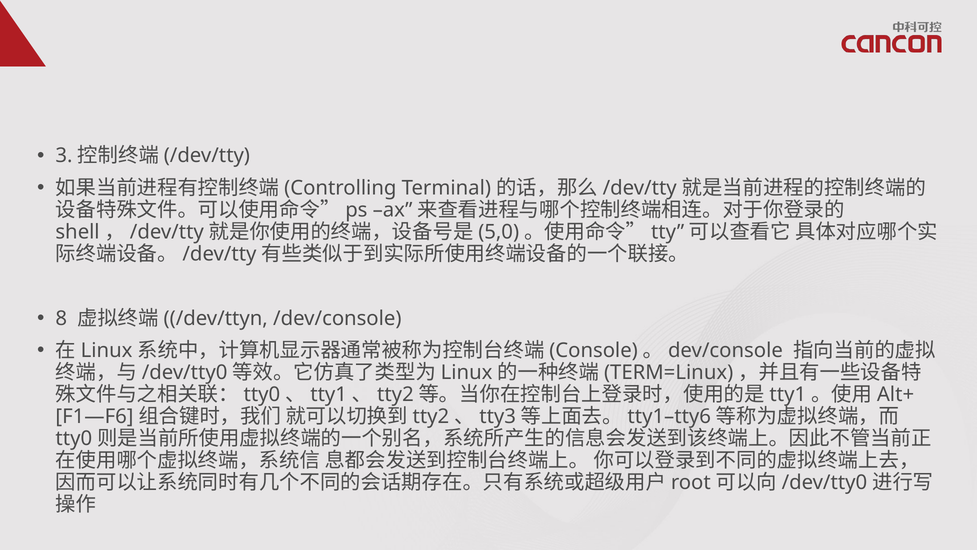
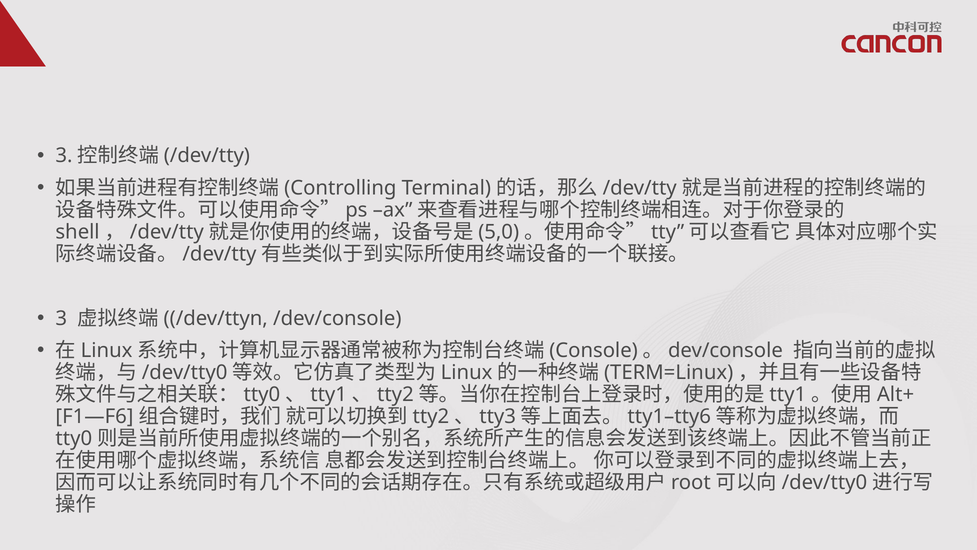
8: 8 -> 3
